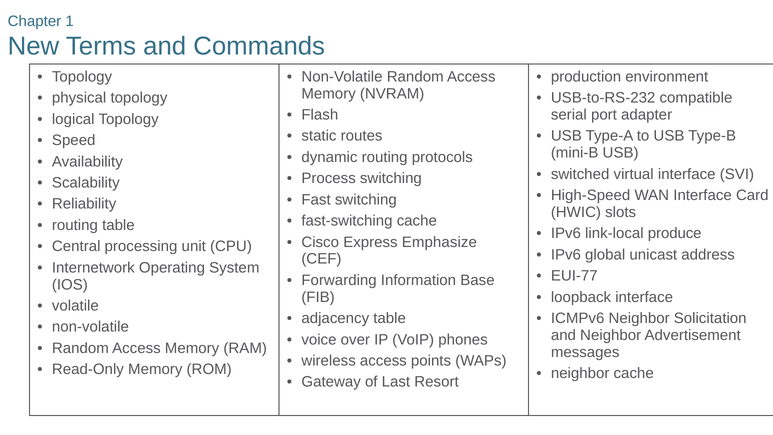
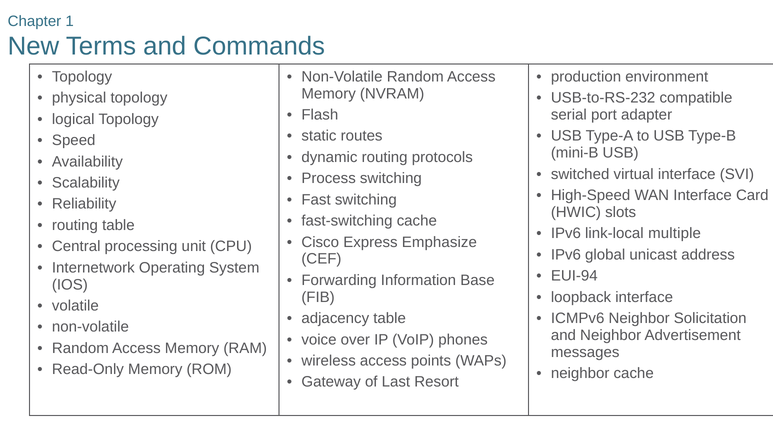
produce: produce -> multiple
EUI-77: EUI-77 -> EUI-94
